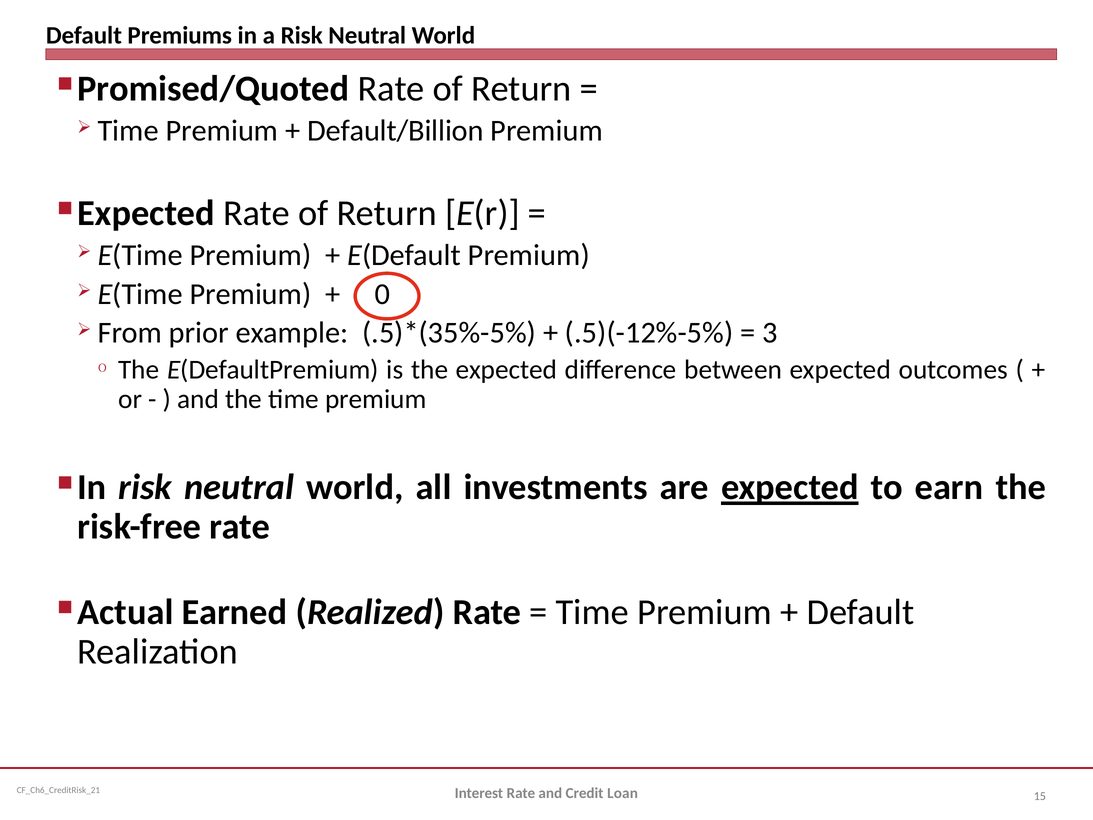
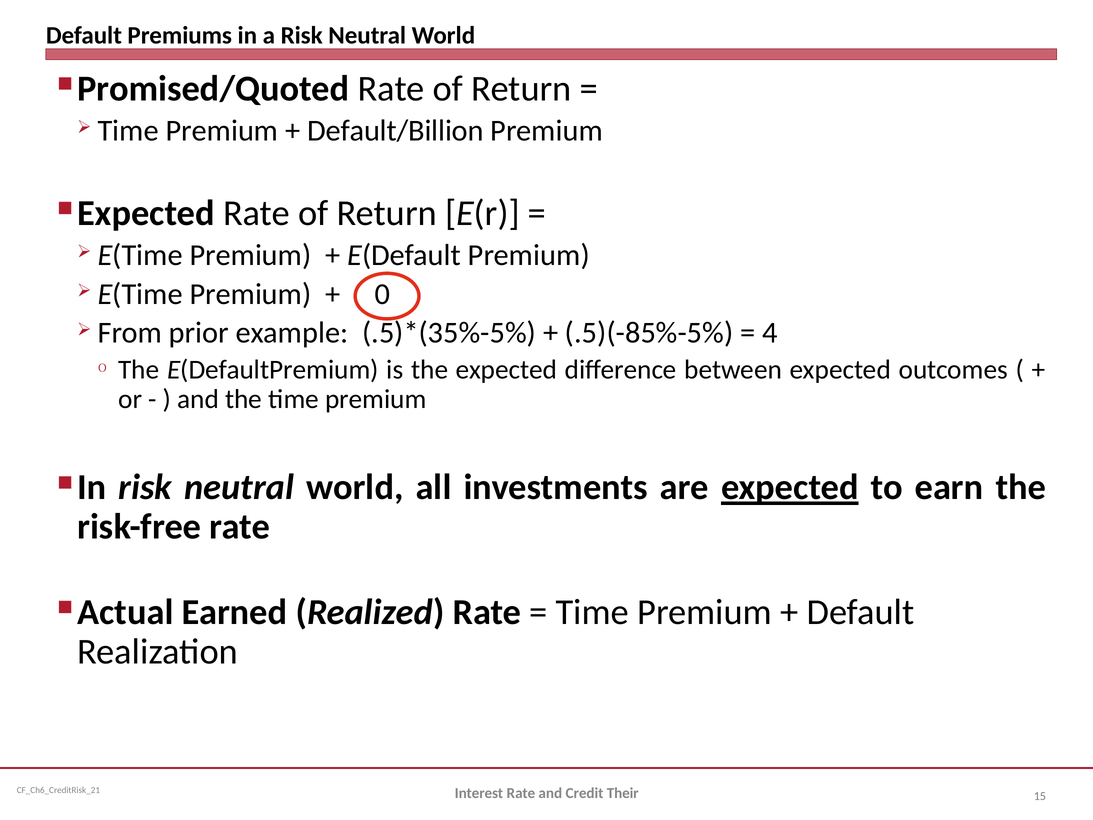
.5)(-12%-5%: .5)(-12%-5% -> .5)(-85%-5%
3: 3 -> 4
Loan: Loan -> Their
